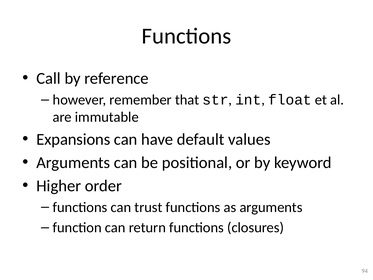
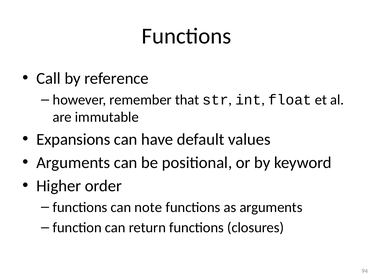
trust: trust -> note
